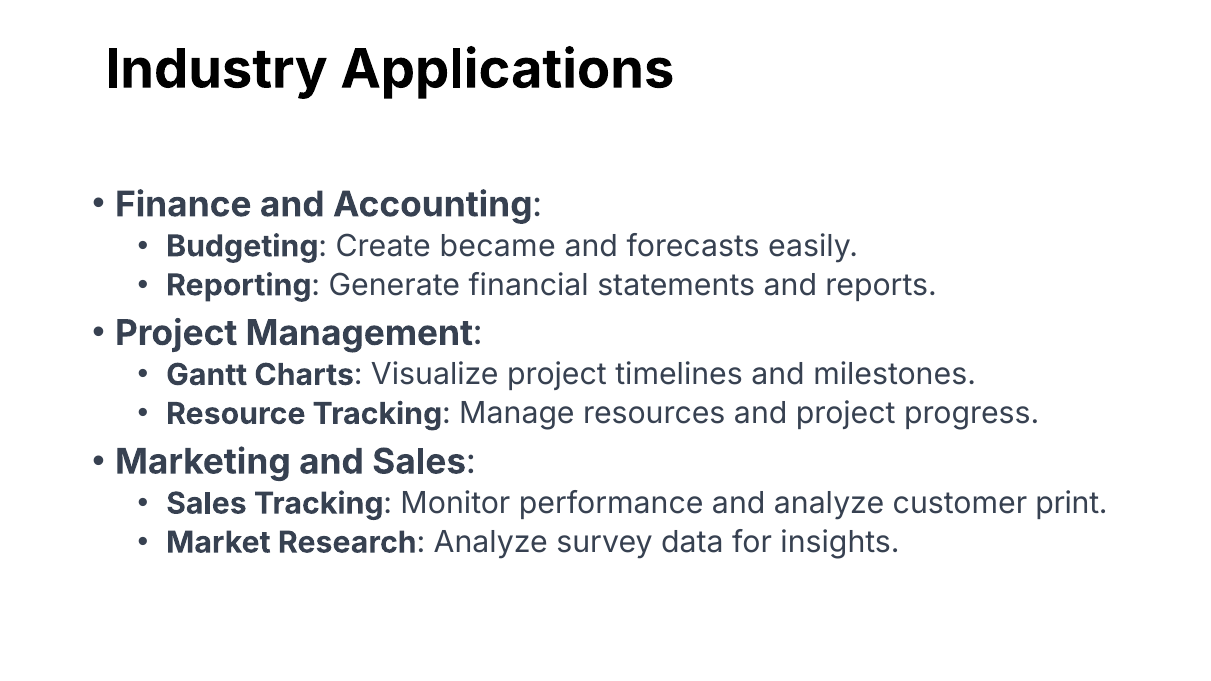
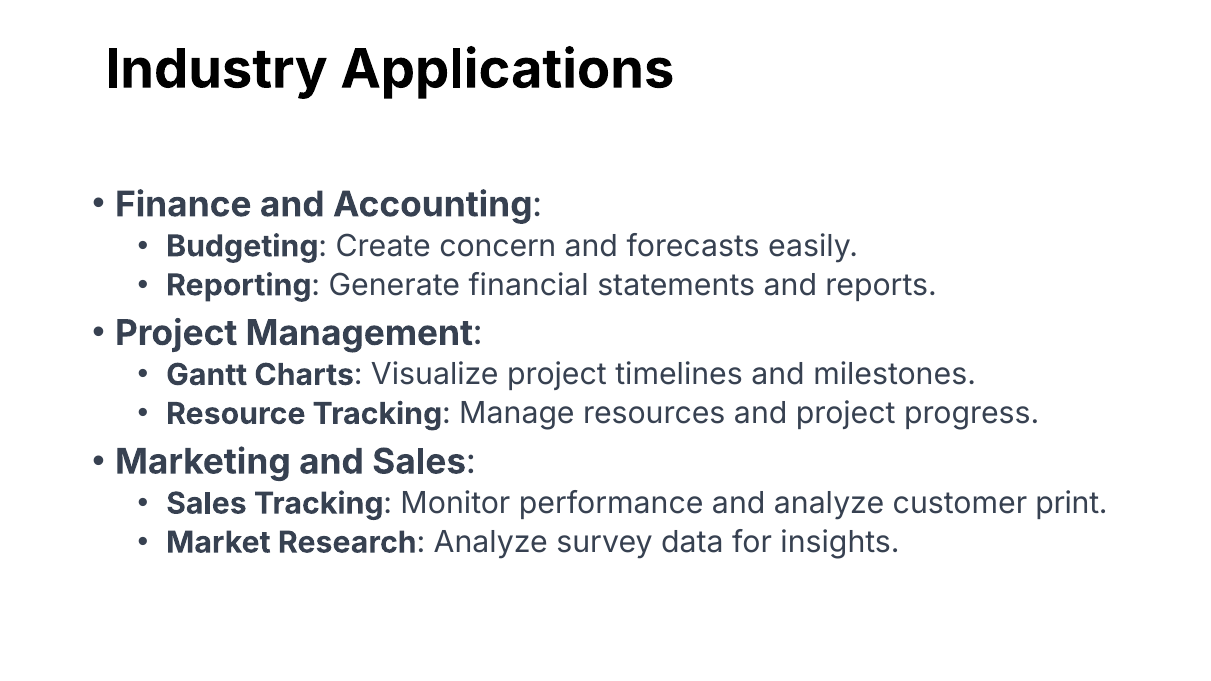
became: became -> concern
